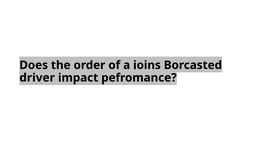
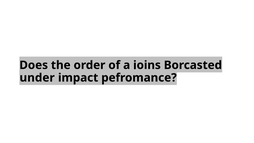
driver: driver -> under
